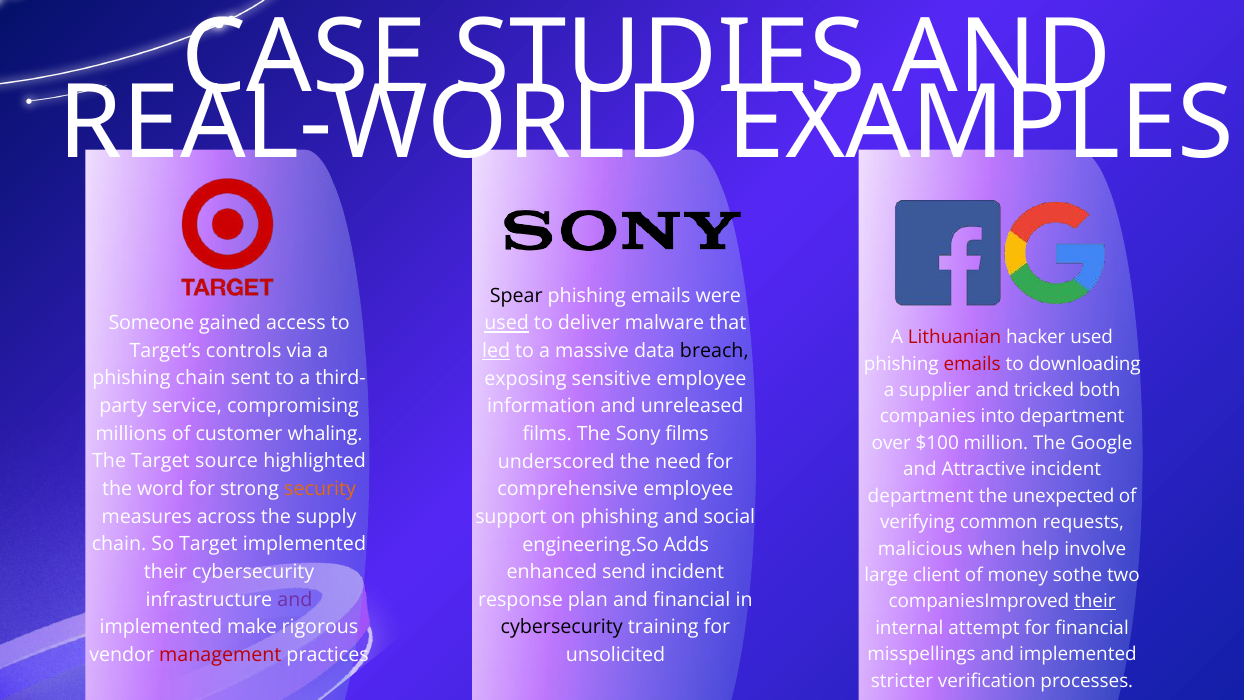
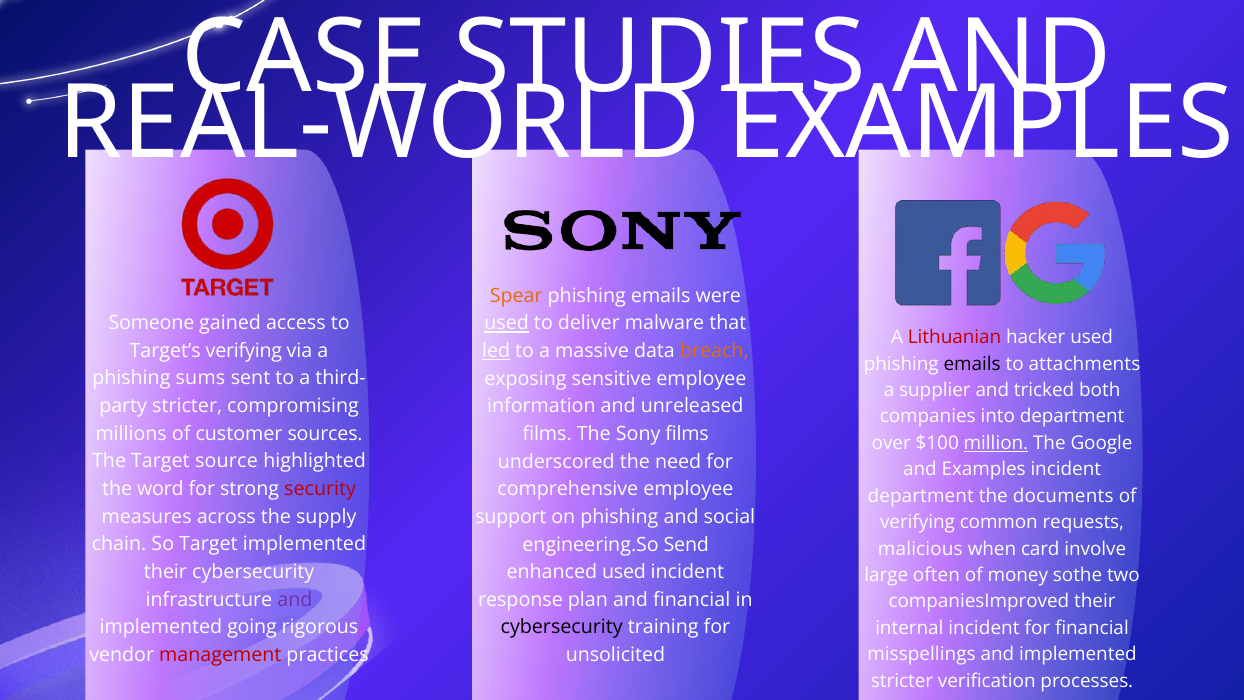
Spear colour: black -> orange
Target’s controls: controls -> verifying
breach colour: black -> orange
emails at (972, 364) colour: red -> black
downloading: downloading -> attachments
phishing chain: chain -> sums
service at (187, 406): service -> stricter
whaling: whaling -> sources
million underline: none -> present
and Attractive: Attractive -> Examples
security colour: orange -> red
unexpected: unexpected -> documents
Adds: Adds -> Send
help: help -> card
enhanced send: send -> used
client: client -> often
their at (1095, 602) underline: present -> none
make: make -> going
internal attempt: attempt -> incident
